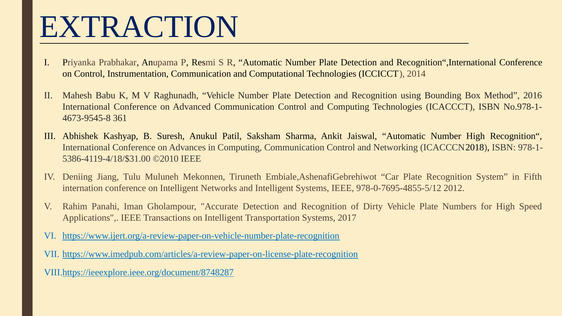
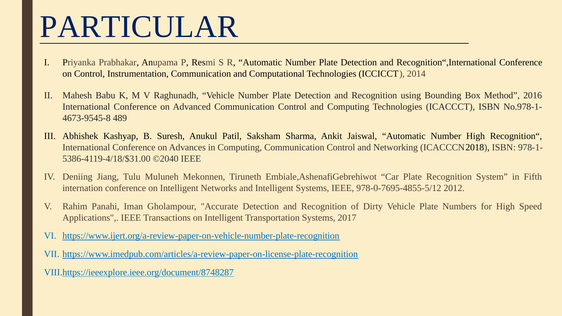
EXTRACTION: EXTRACTION -> PARTICULAR
361: 361 -> 489
©2010: ©2010 -> ©2040
